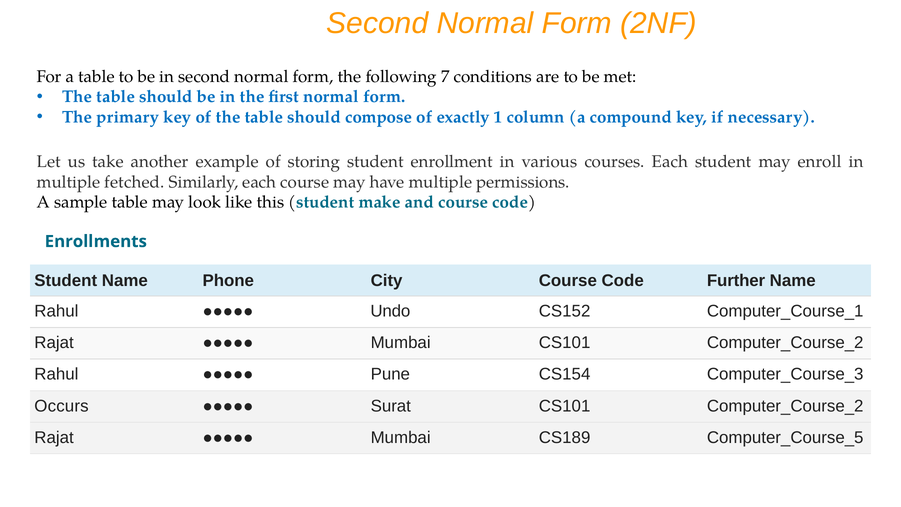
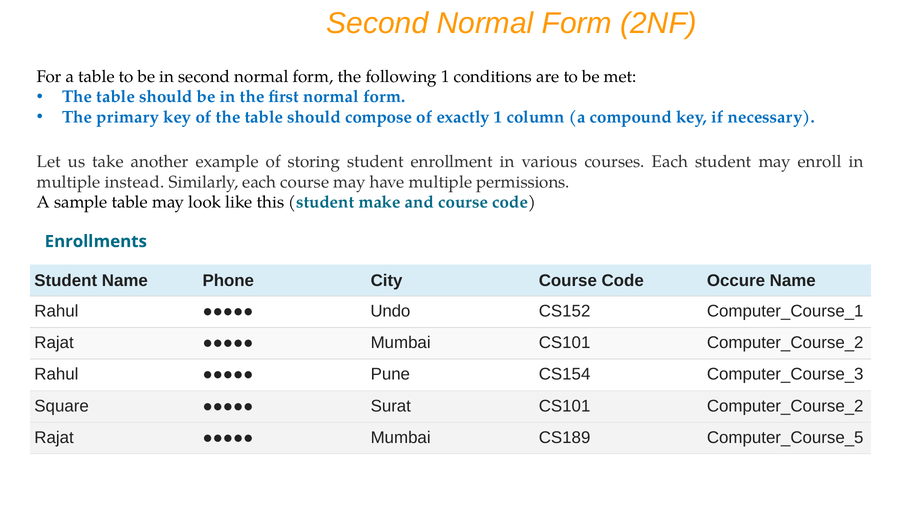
following 7: 7 -> 1
fetched: fetched -> instead
Further: Further -> Occure
Occurs: Occurs -> Square
